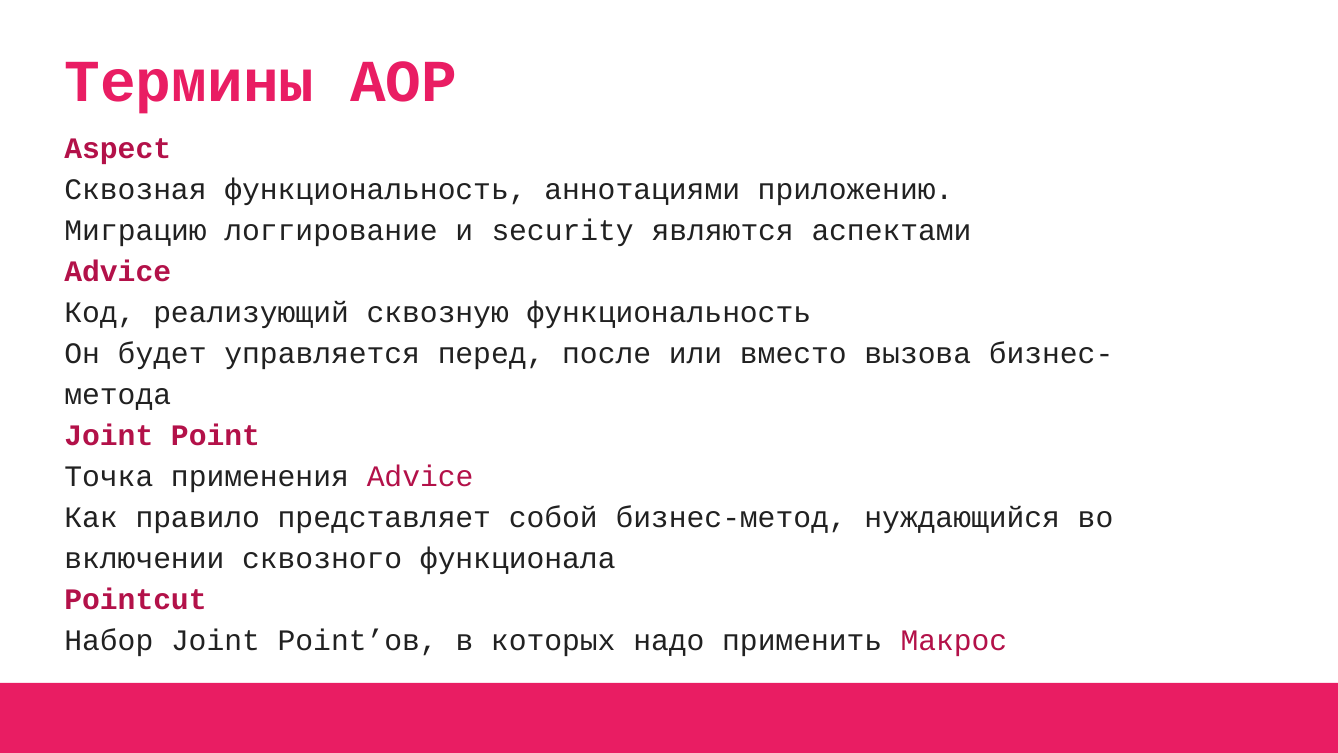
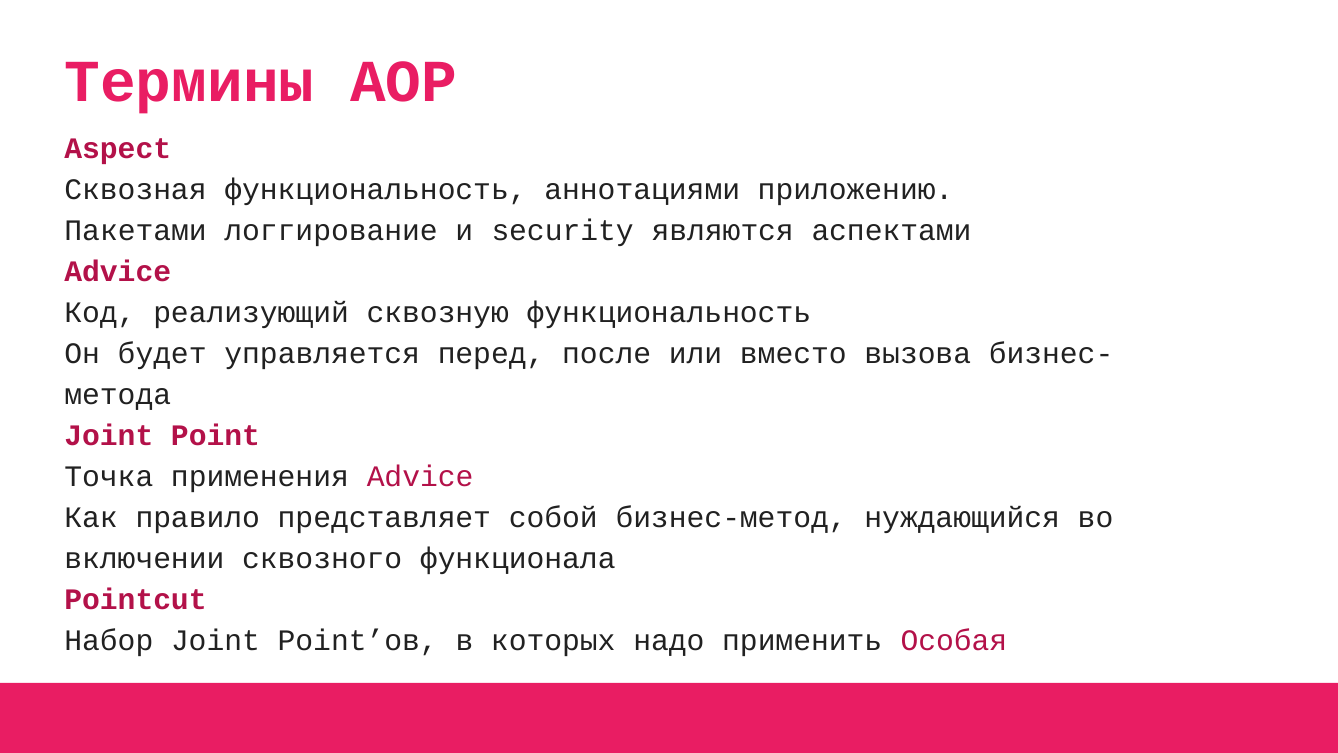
Миграцию: Миграцию -> Пакетами
Макрос: Макрос -> Особая
